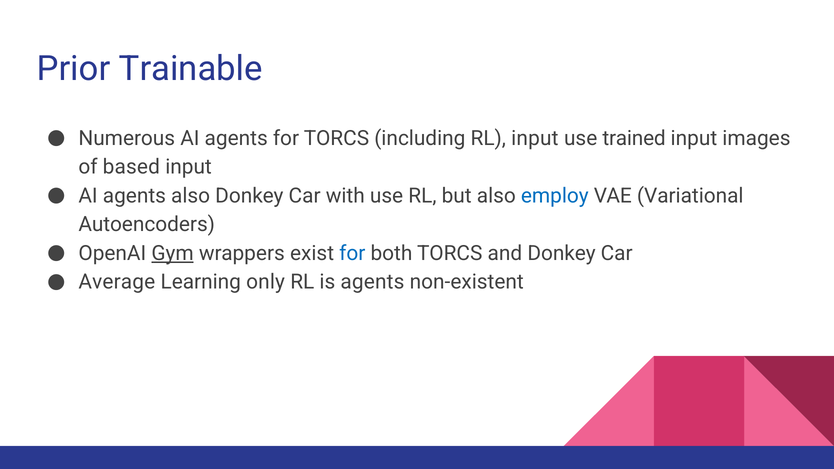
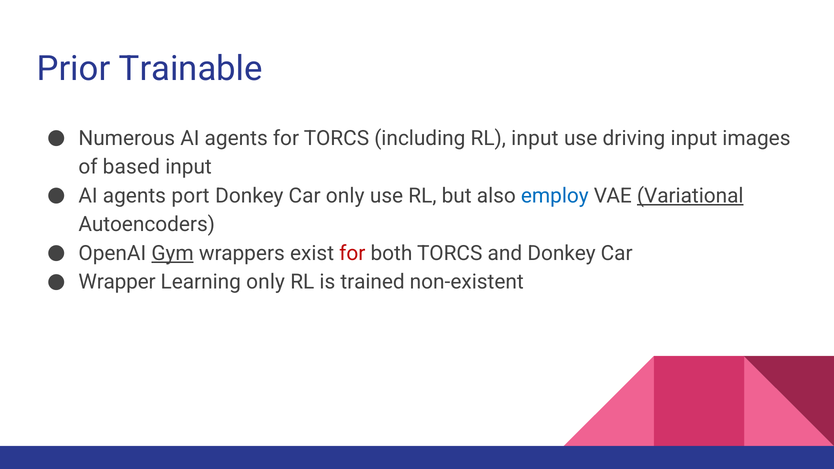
trained: trained -> driving
agents also: also -> port
Car with: with -> only
Variational underline: none -> present
for at (352, 253) colour: blue -> red
Average: Average -> Wrapper
is agents: agents -> trained
